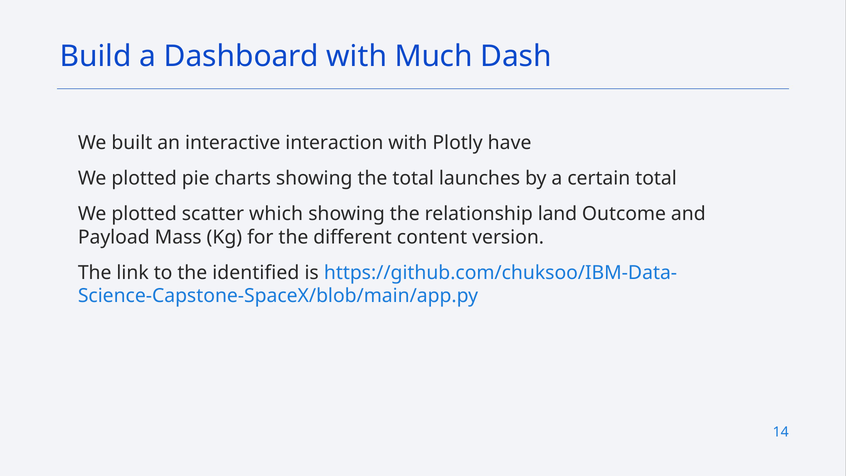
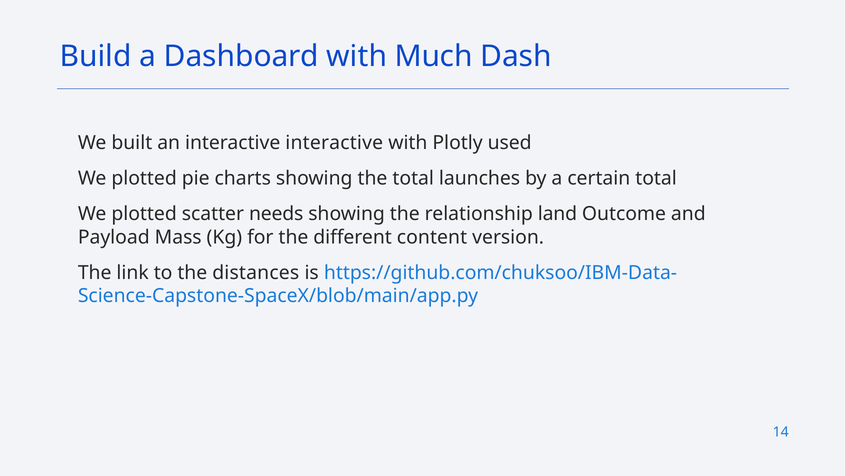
interactive interaction: interaction -> interactive
have: have -> used
which: which -> needs
identified: identified -> distances
